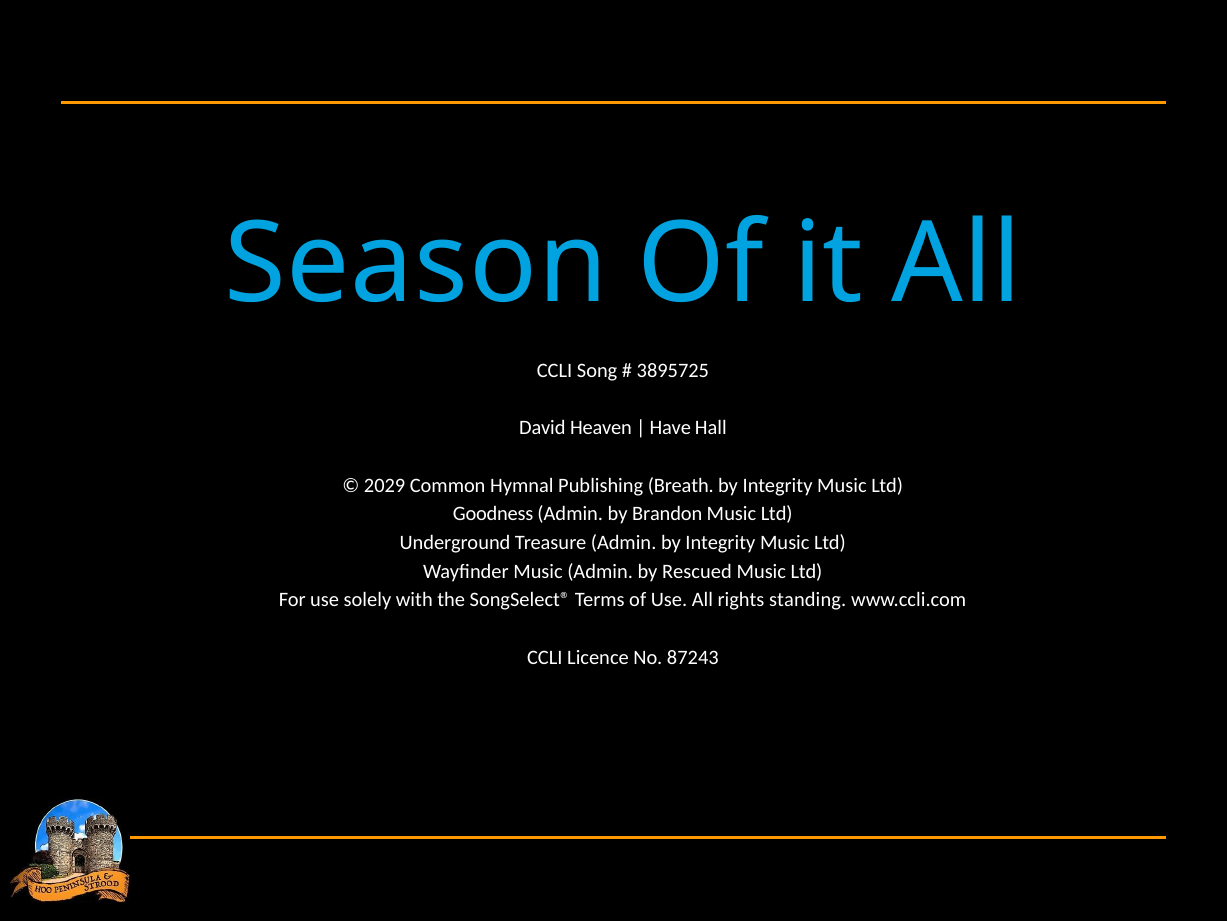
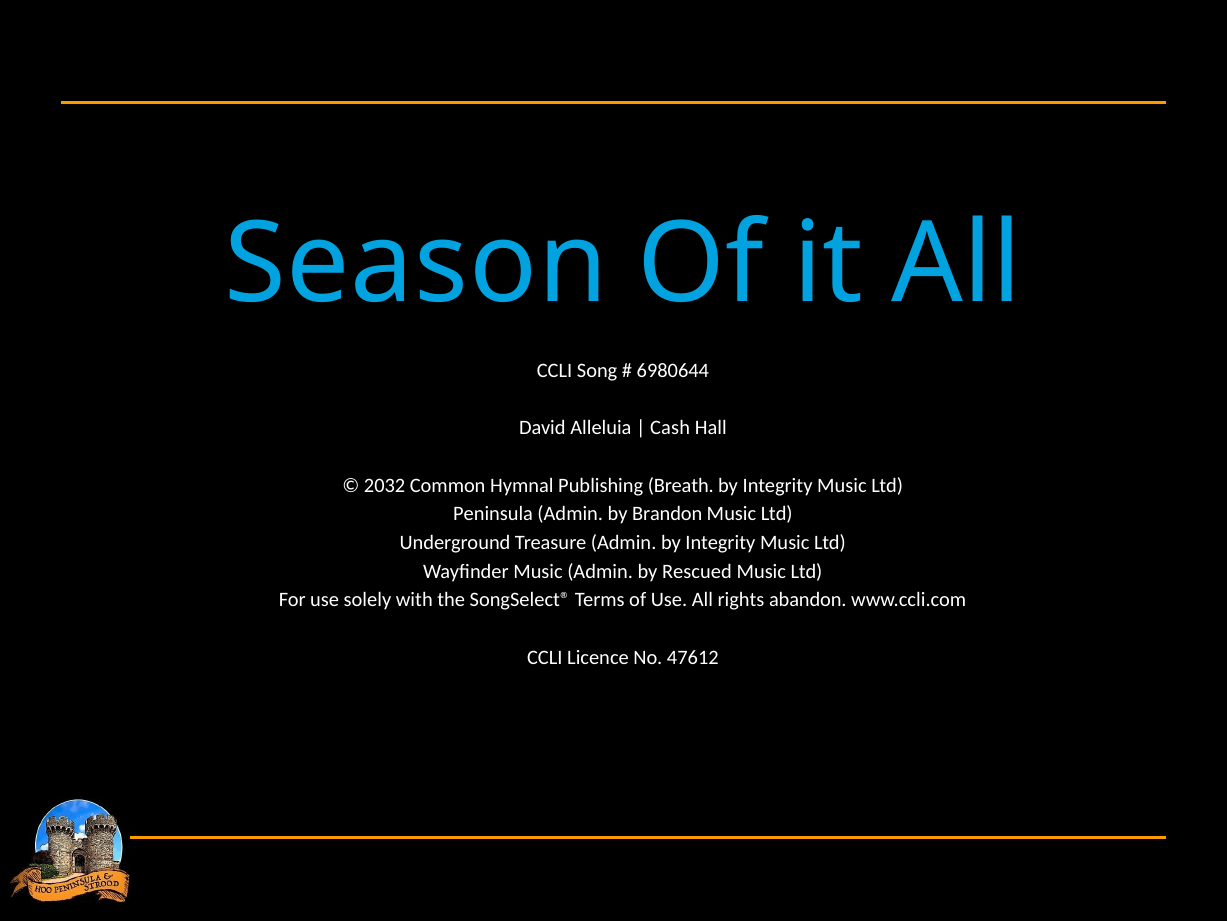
3895725: 3895725 -> 6980644
Heaven: Heaven -> Alleluia
Have: Have -> Cash
2029: 2029 -> 2032
Goodness: Goodness -> Peninsula
standing: standing -> abandon
87243: 87243 -> 47612
